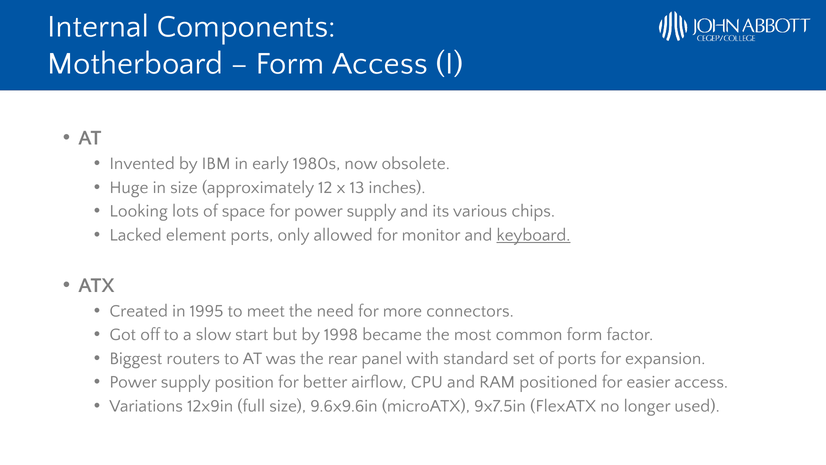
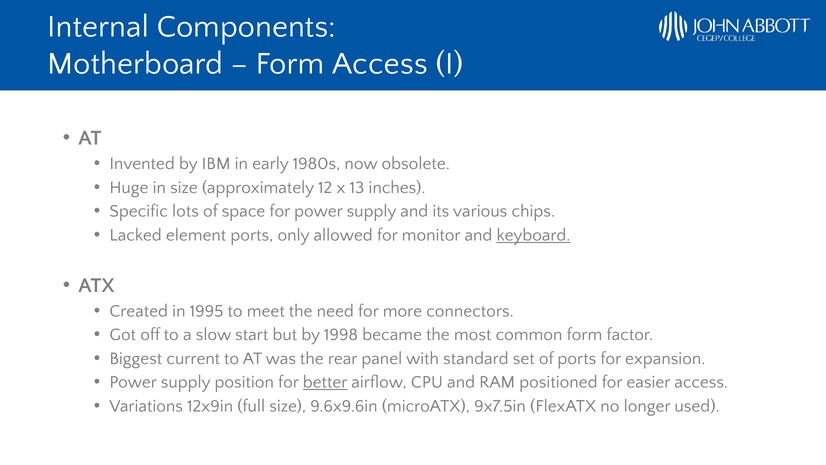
Looking: Looking -> Specific
routers: routers -> current
better underline: none -> present
